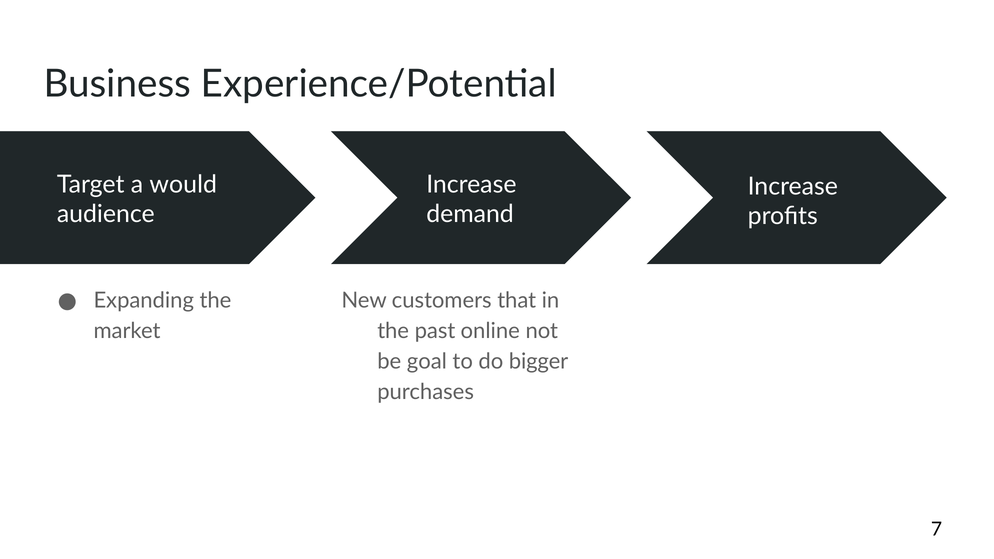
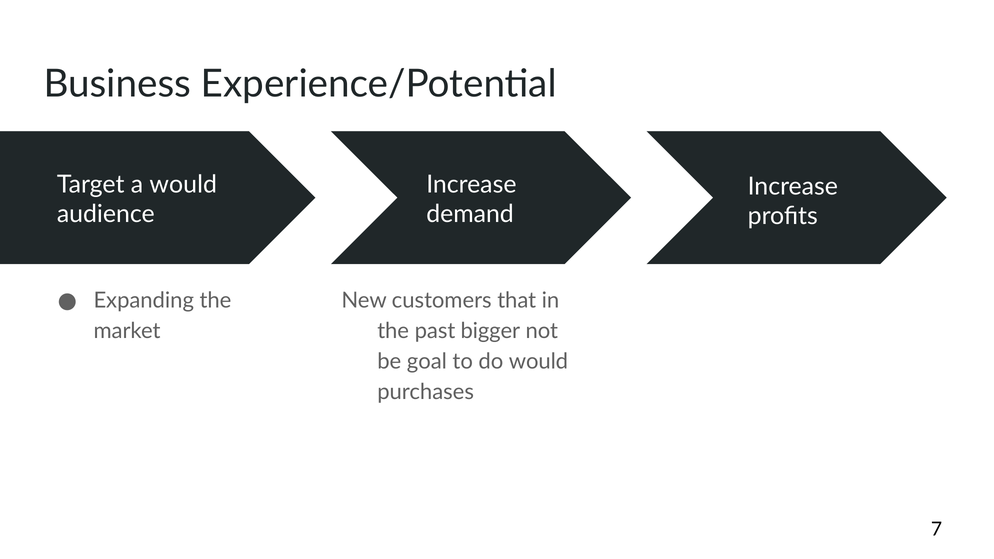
online: online -> bigger
do bigger: bigger -> would
